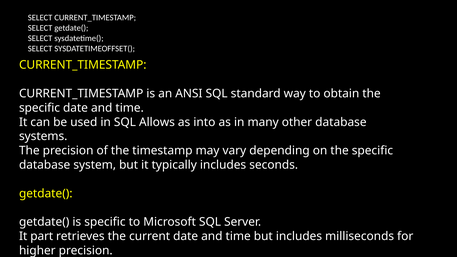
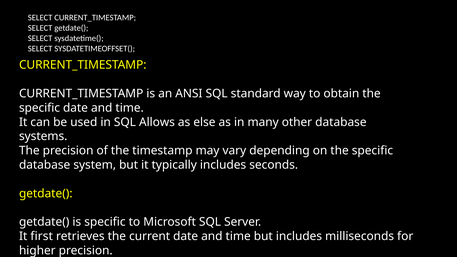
into: into -> else
part: part -> first
